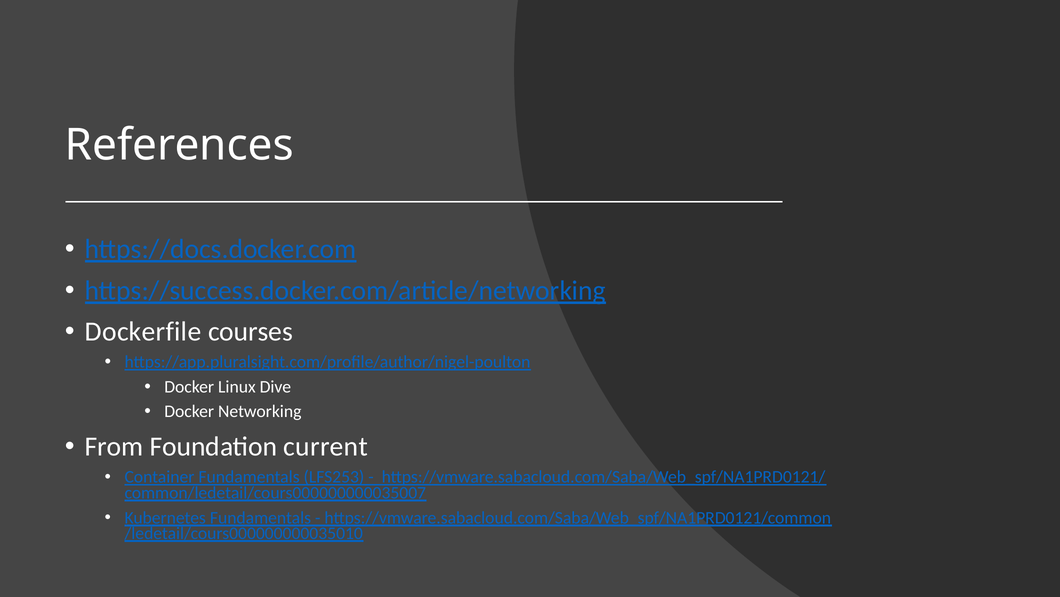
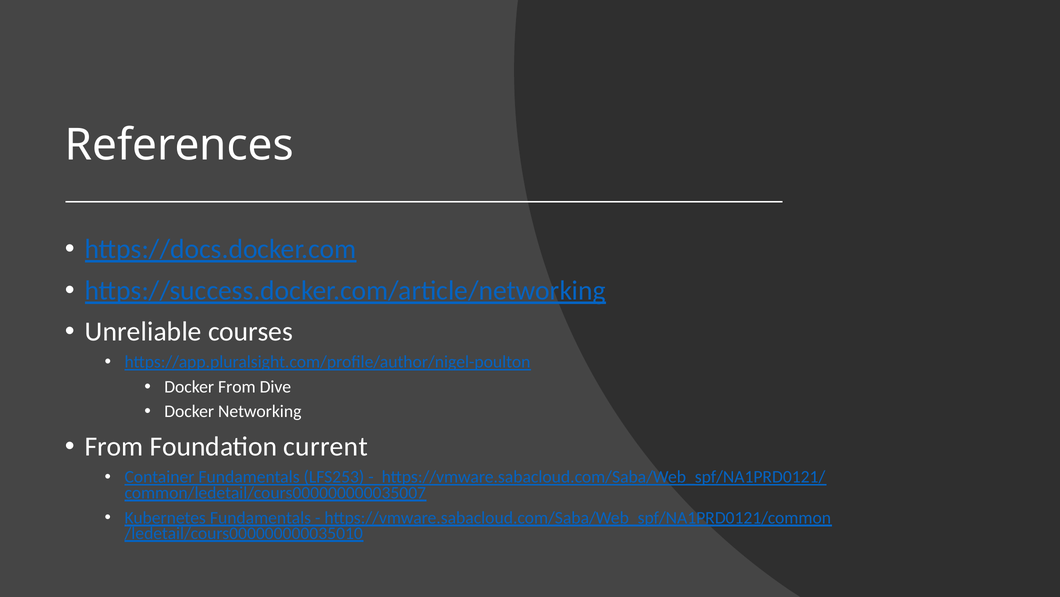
Dockerfile: Dockerfile -> Unreliable
Docker Linux: Linux -> From
